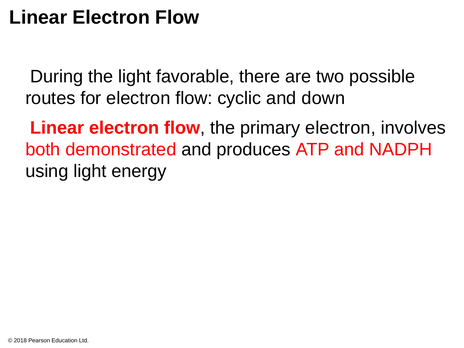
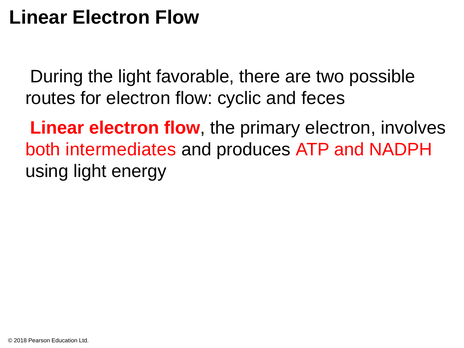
down: down -> feces
demonstrated: demonstrated -> intermediates
